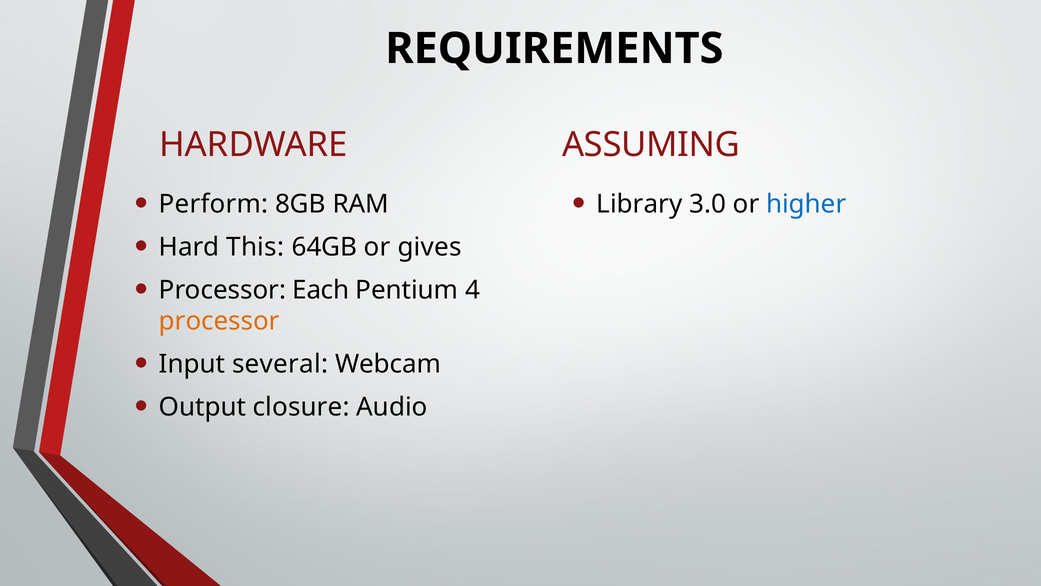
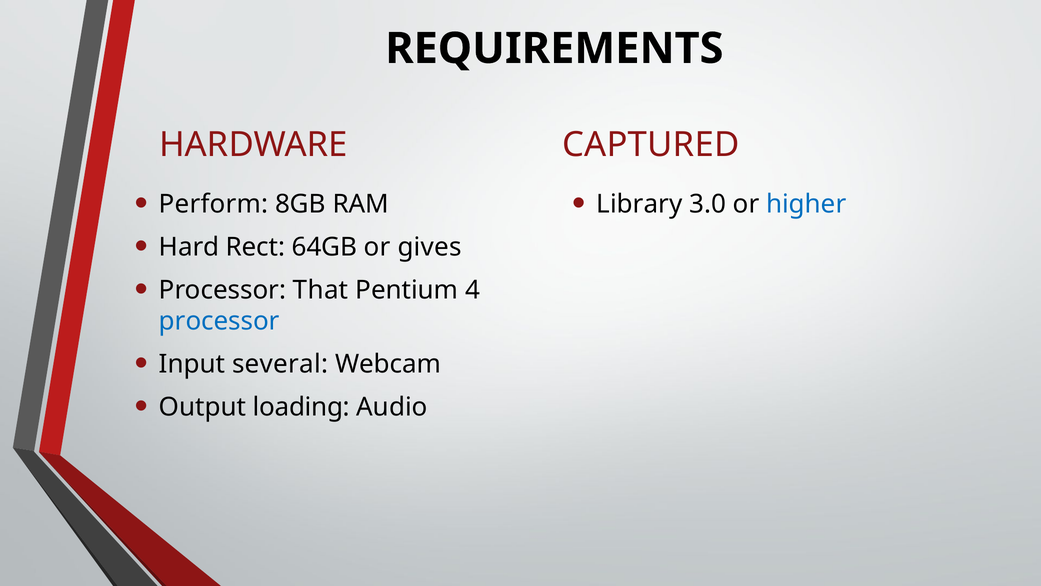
ASSUMING: ASSUMING -> CAPTURED
This: This -> Rect
Each: Each -> That
processor at (219, 321) colour: orange -> blue
closure: closure -> loading
